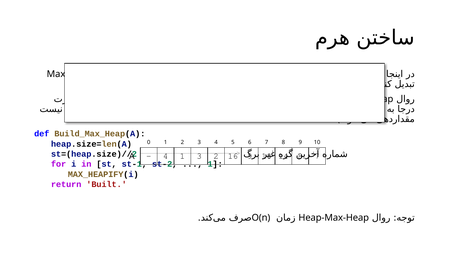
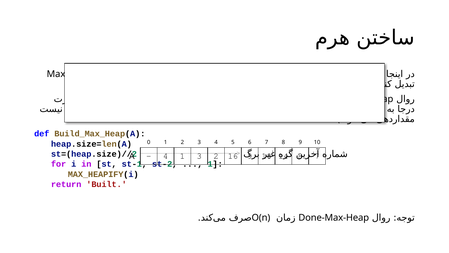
Heap-Max-Heap: Heap-Max-Heap -> Done-Max-Heap
